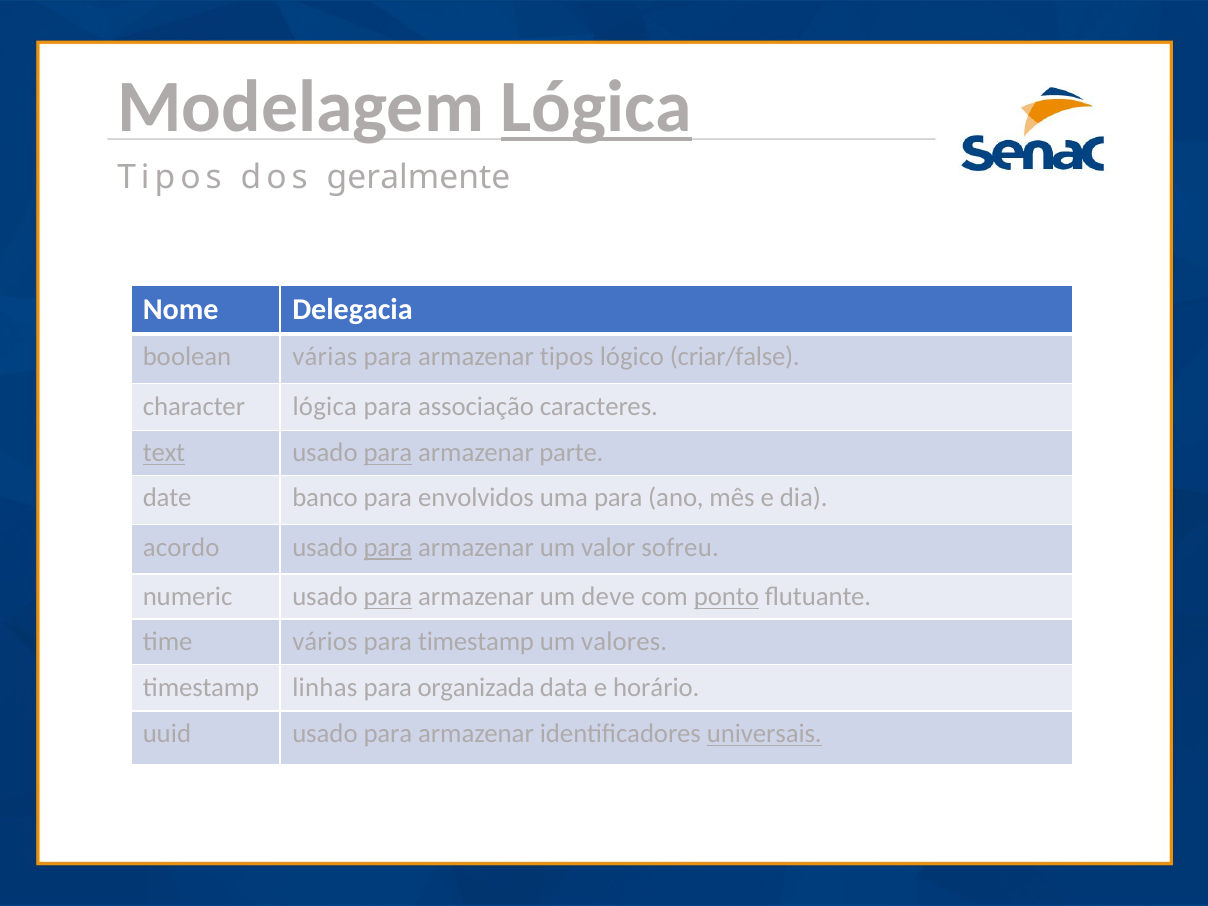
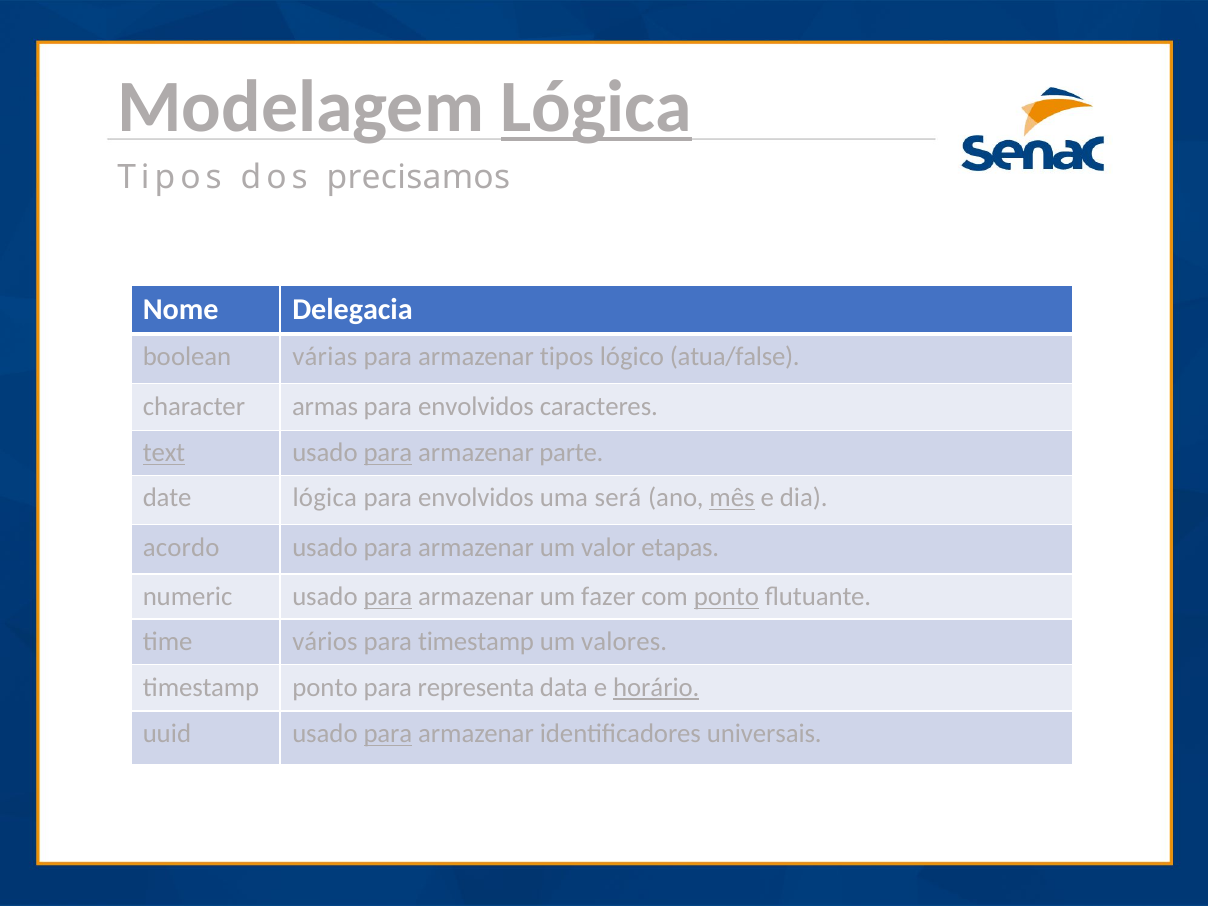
geralmente: geralmente -> precisamos
criar/false: criar/false -> atua/false
character lógica: lógica -> armas
associação at (476, 406): associação -> envolvidos
date banco: banco -> lógica
uma para: para -> será
mês underline: none -> present
para at (388, 547) underline: present -> none
sofreu: sofreu -> etapas
deve: deve -> fazer
timestamp linhas: linhas -> ponto
organizada: organizada -> representa
horário underline: none -> present
para at (388, 734) underline: none -> present
universais underline: present -> none
